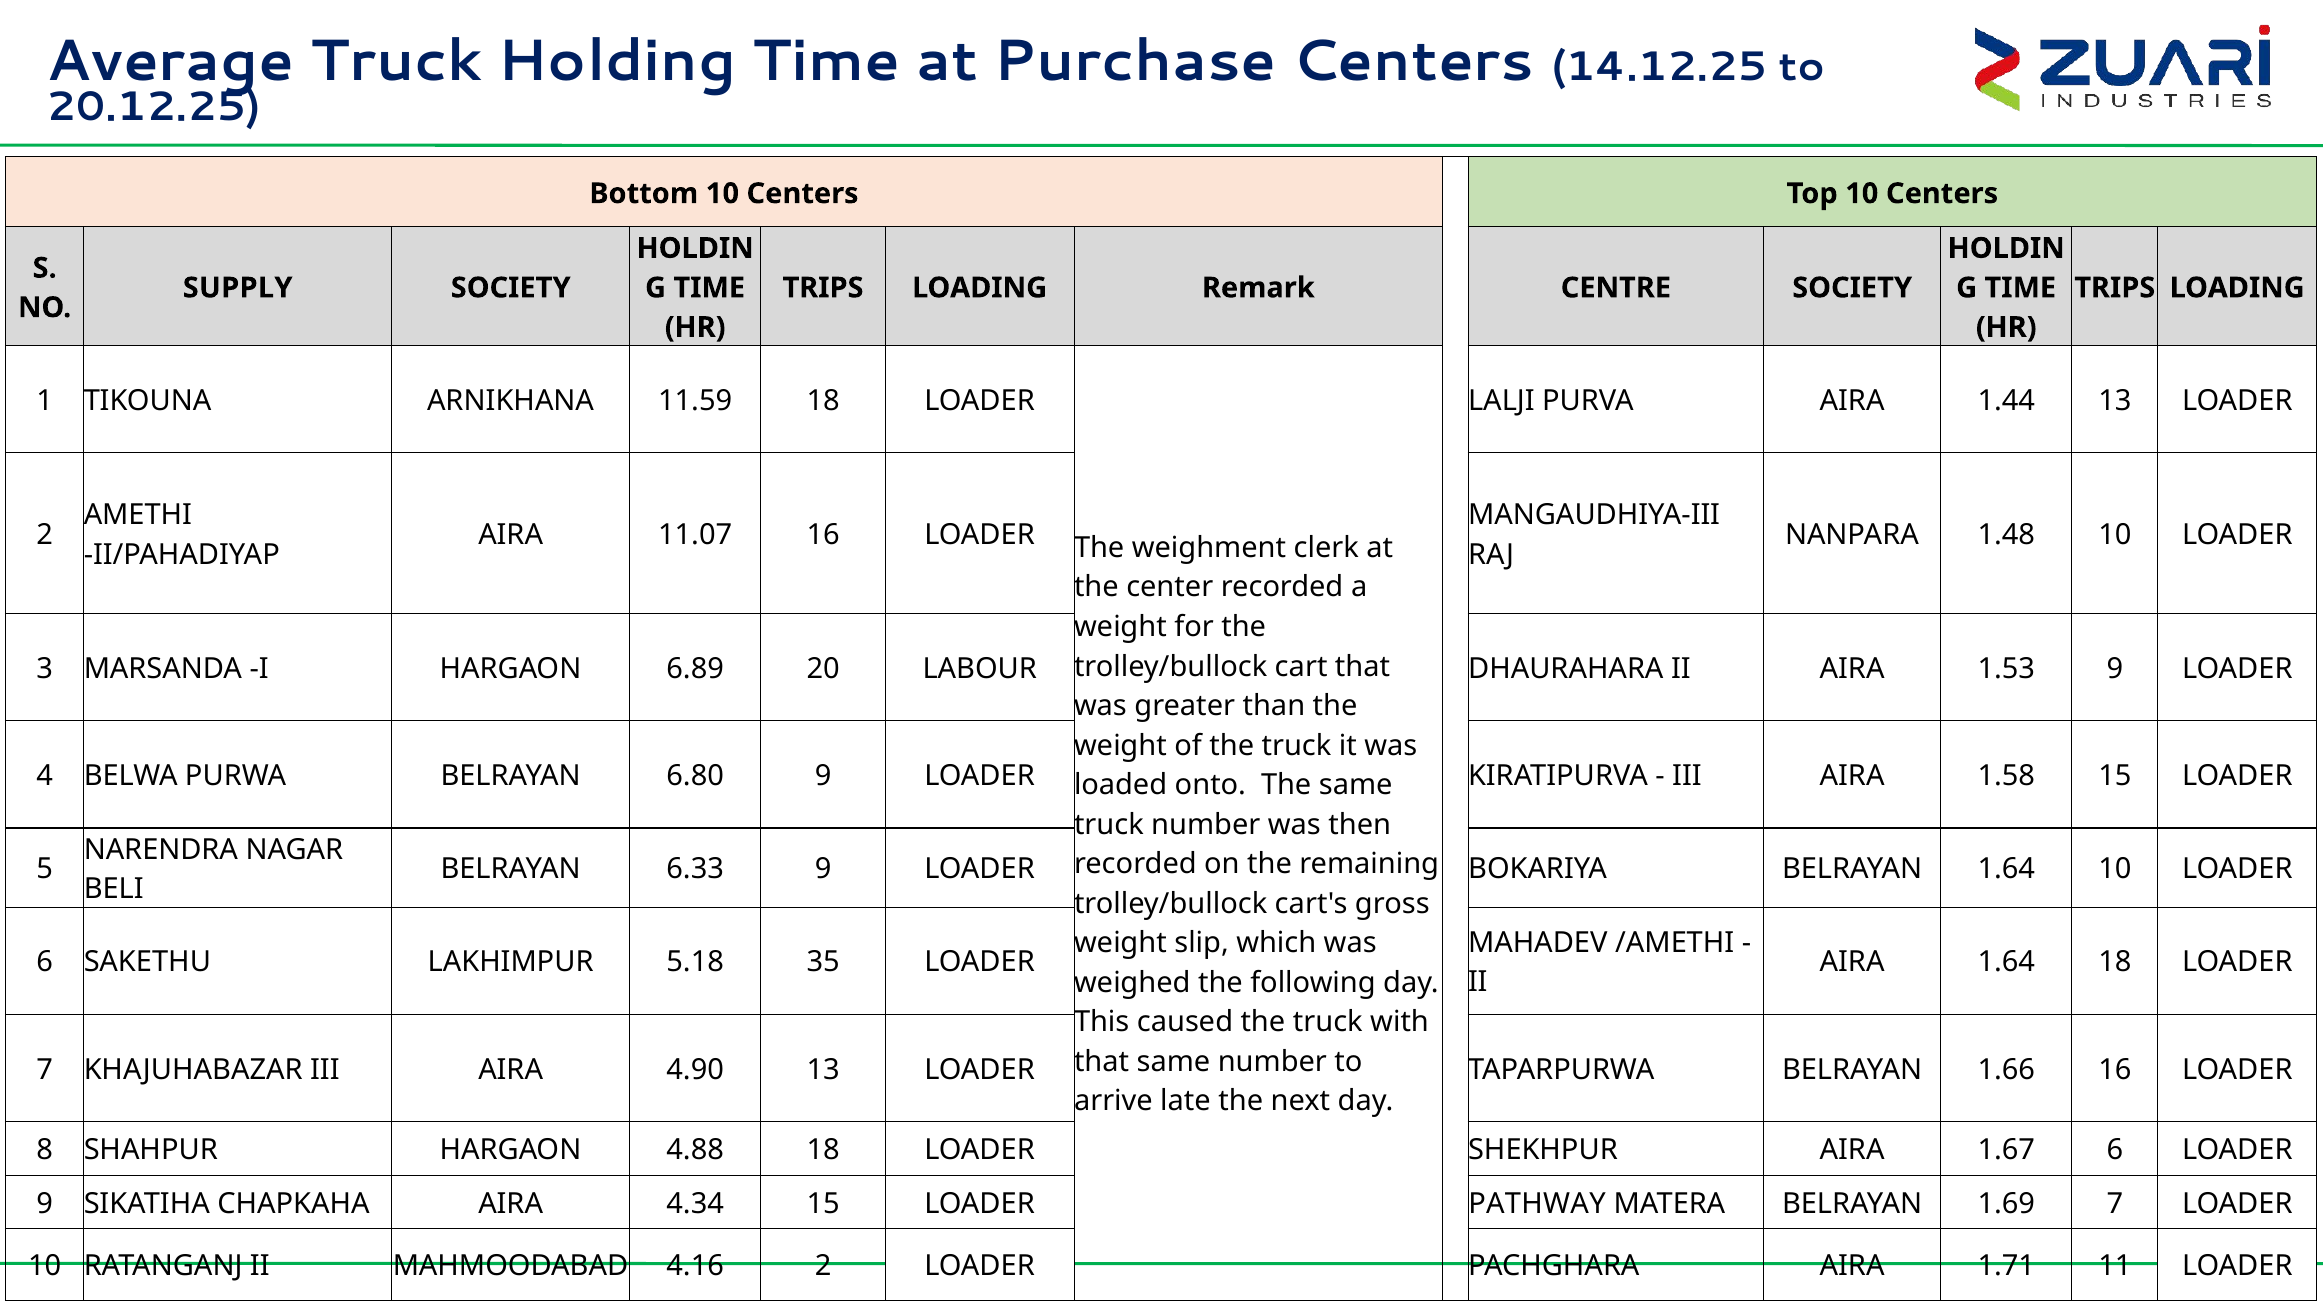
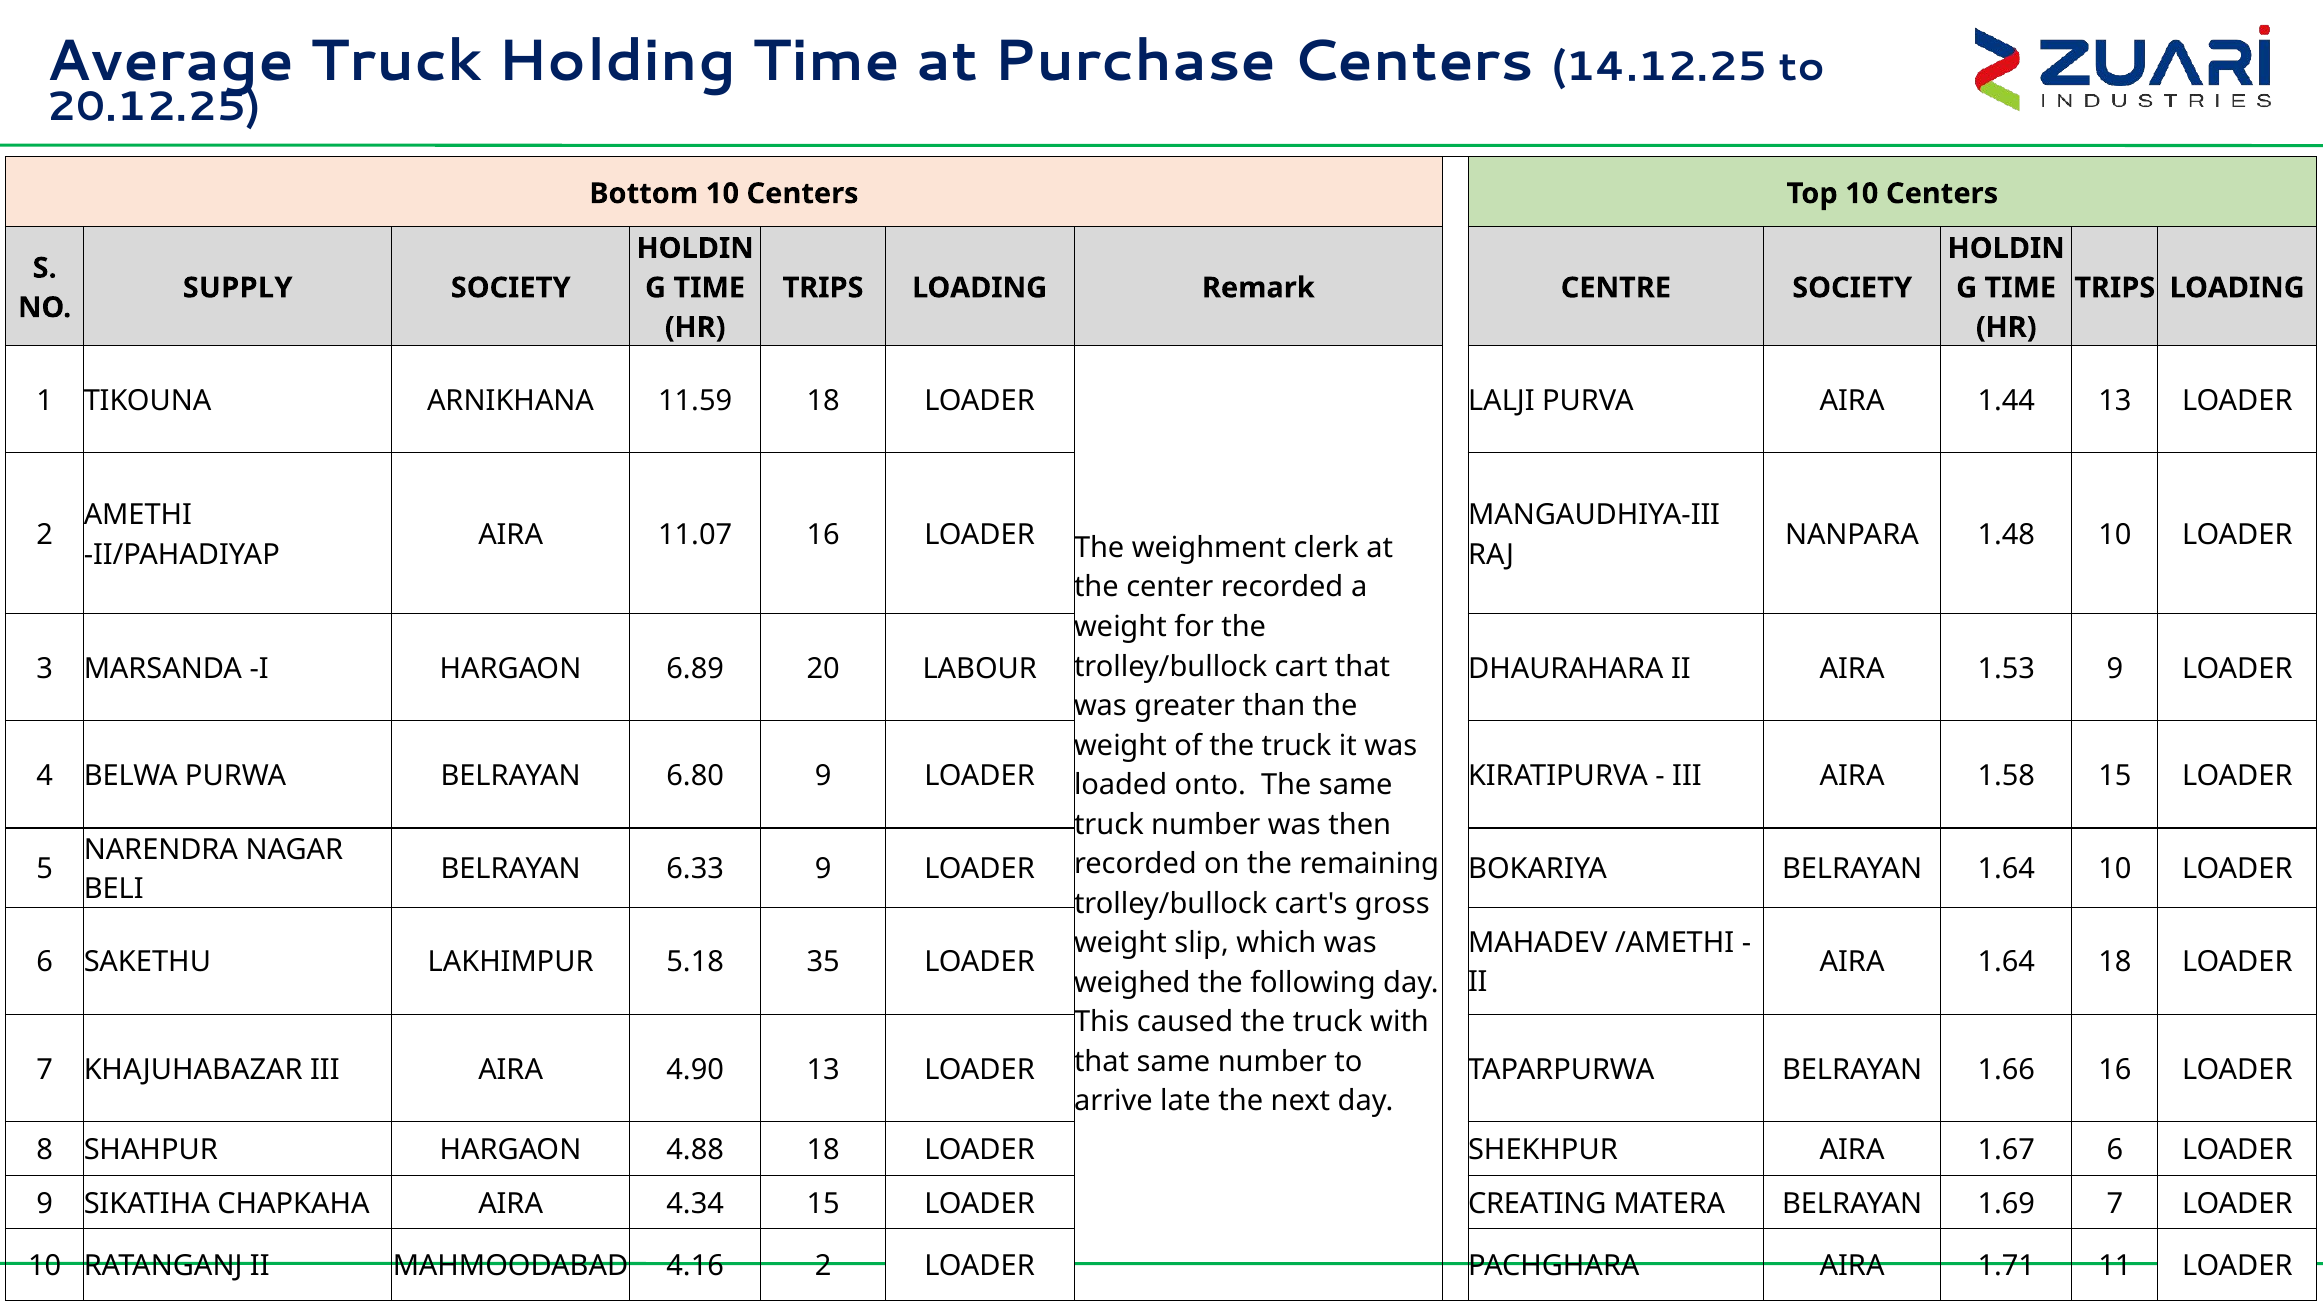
PATHWAY: PATHWAY -> CREATING
